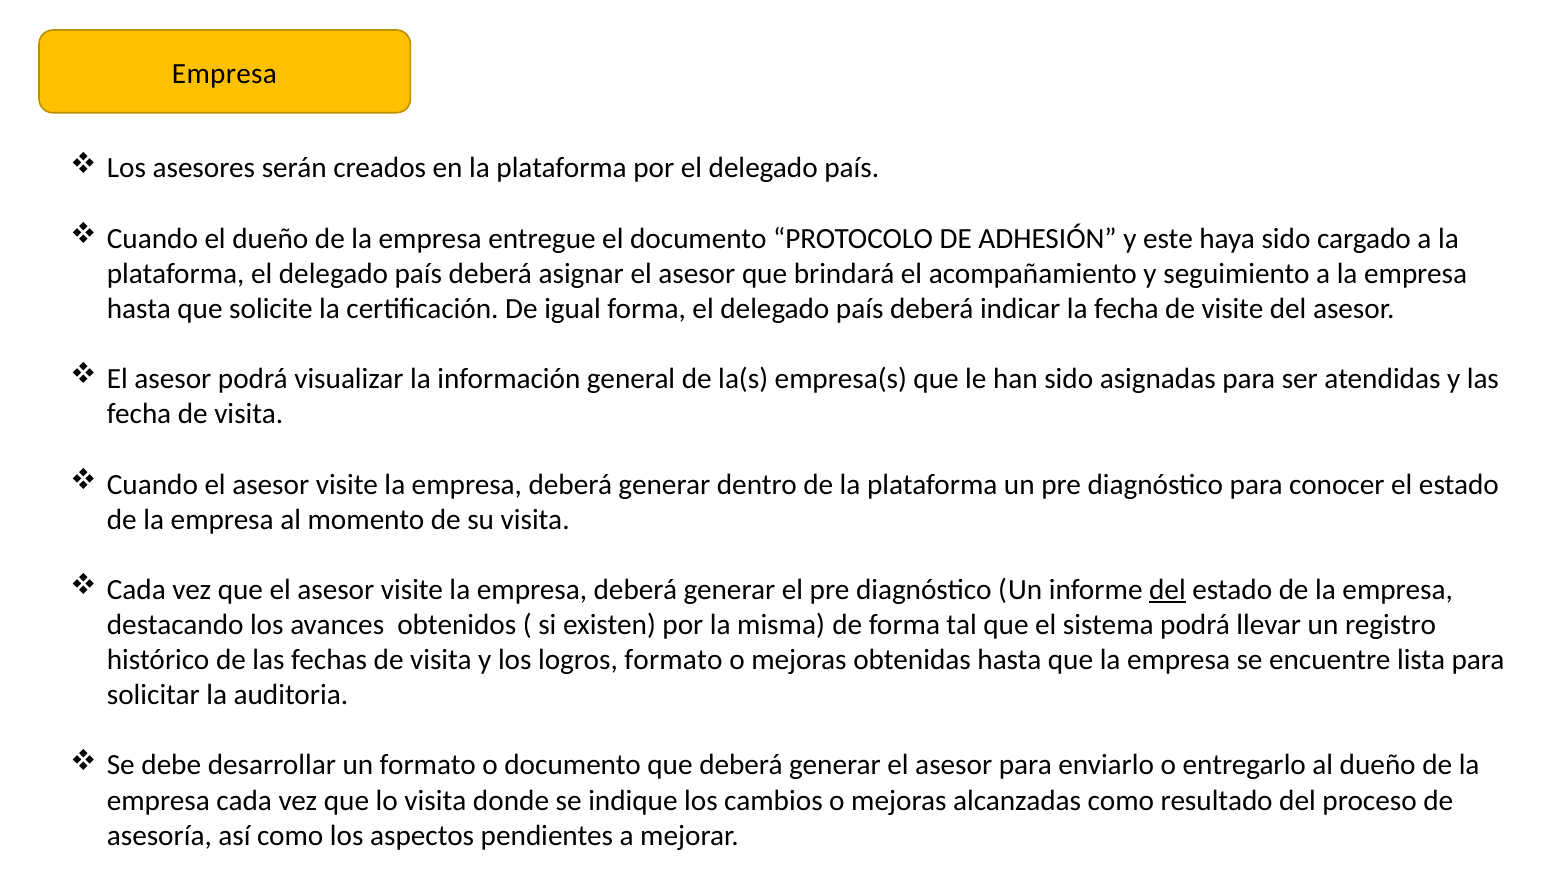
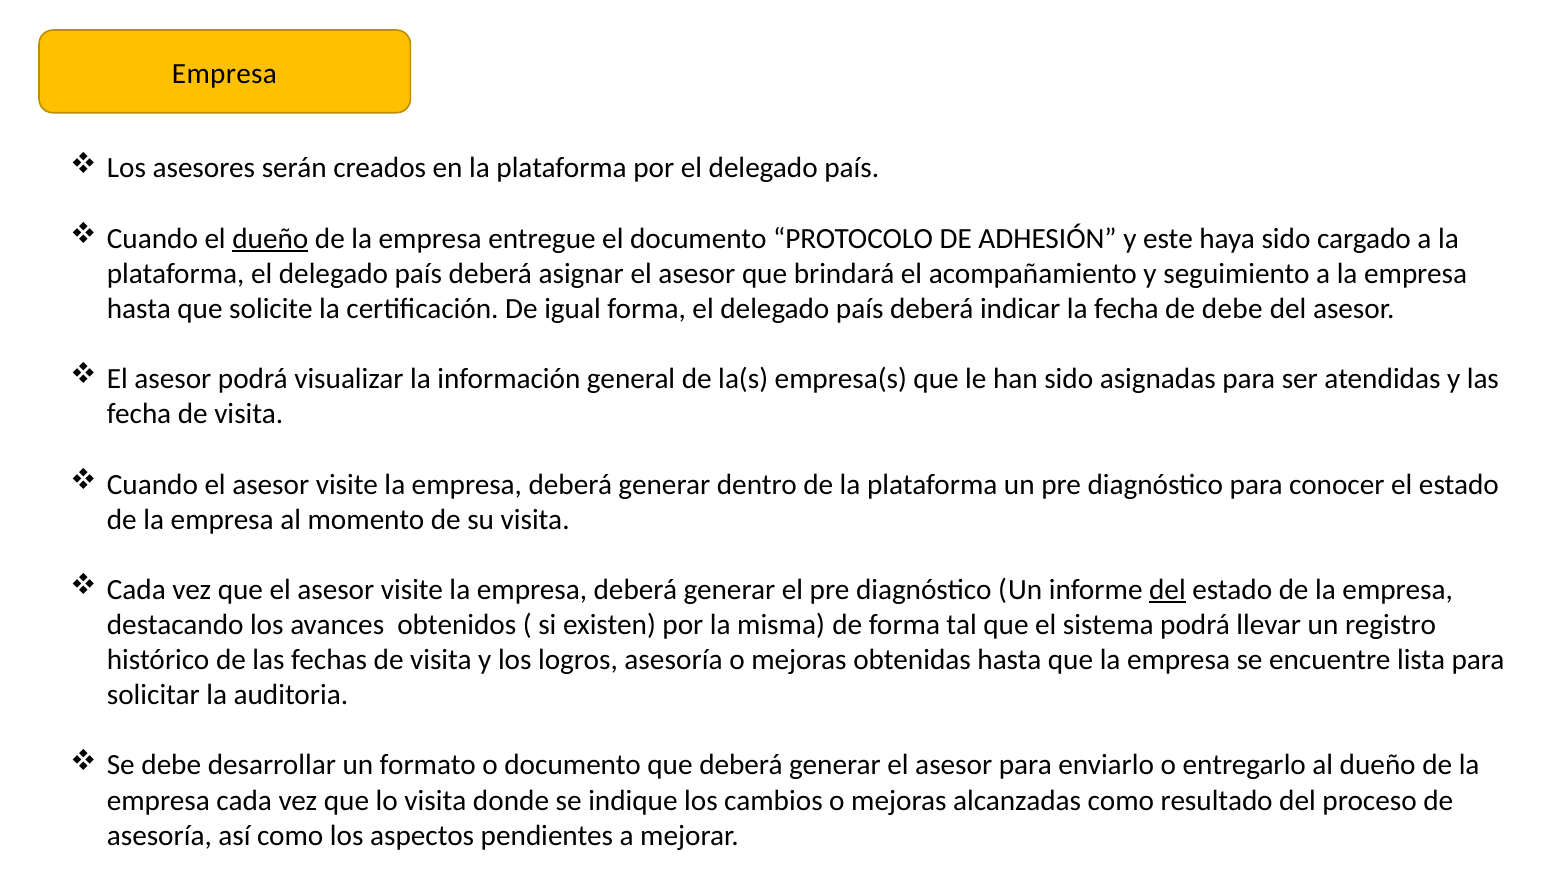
dueño at (270, 238) underline: none -> present
de visite: visite -> debe
logros formato: formato -> asesoría
